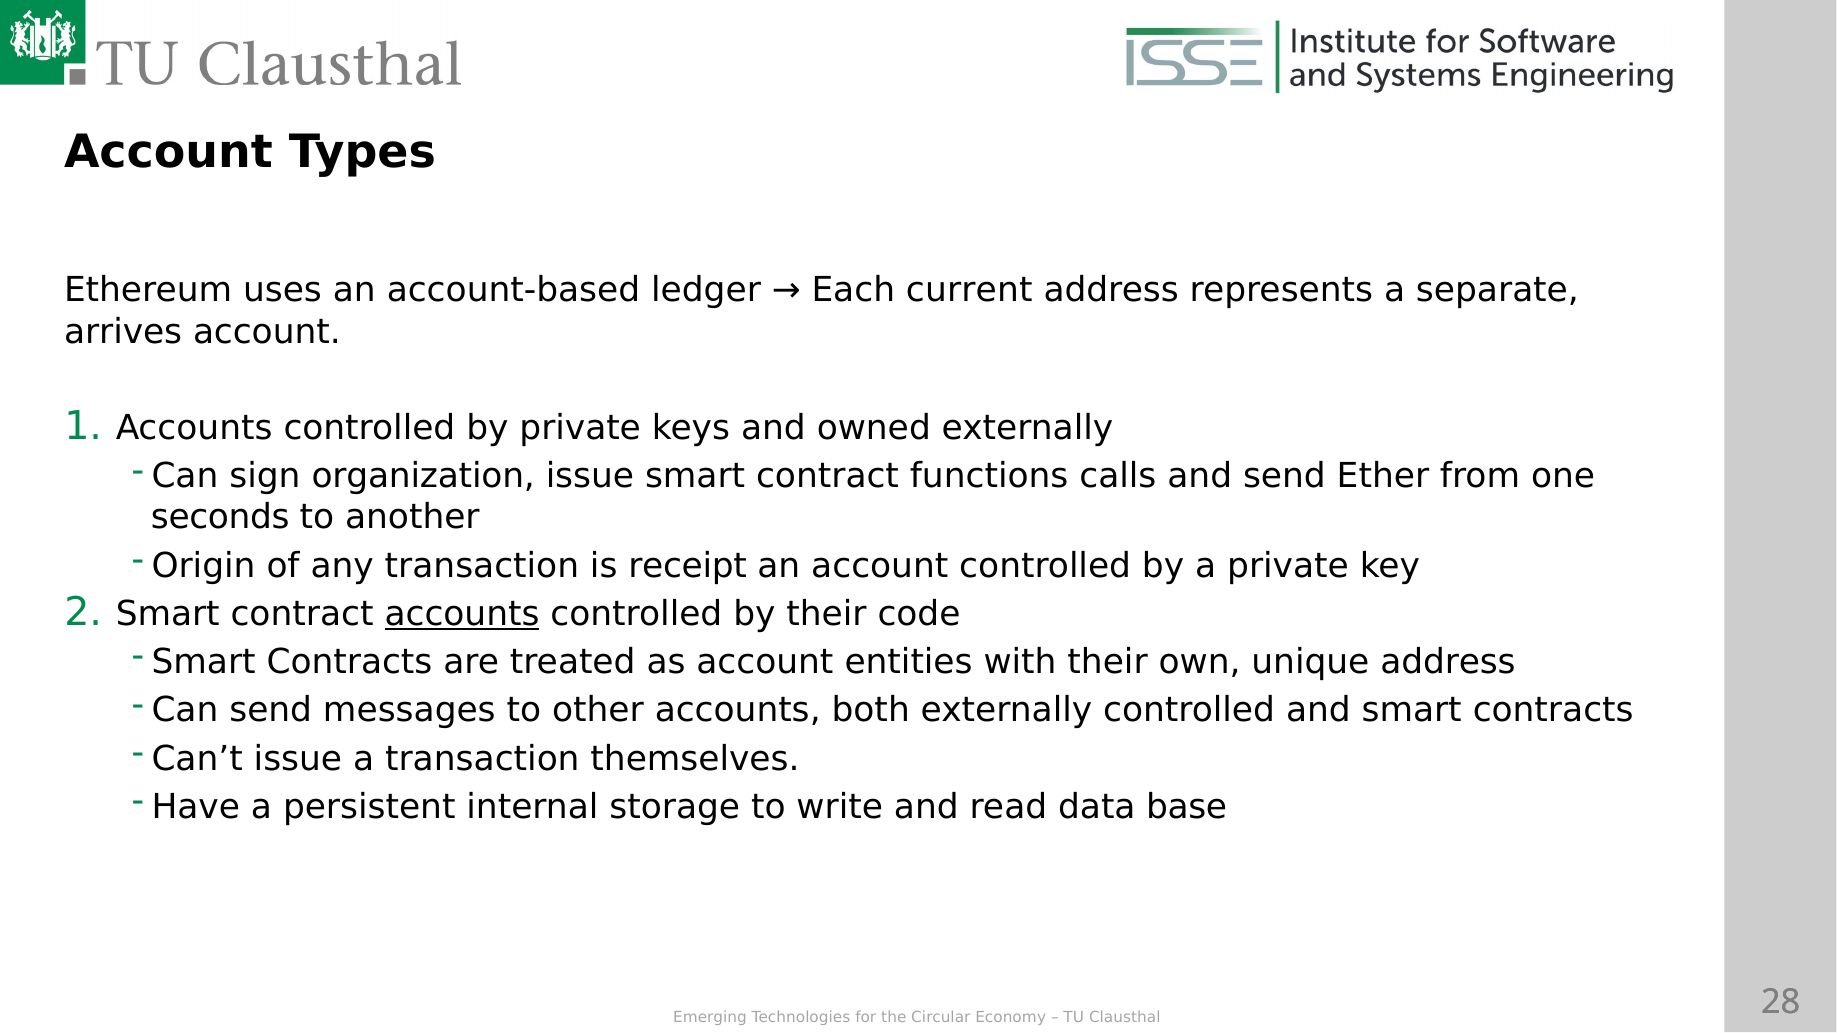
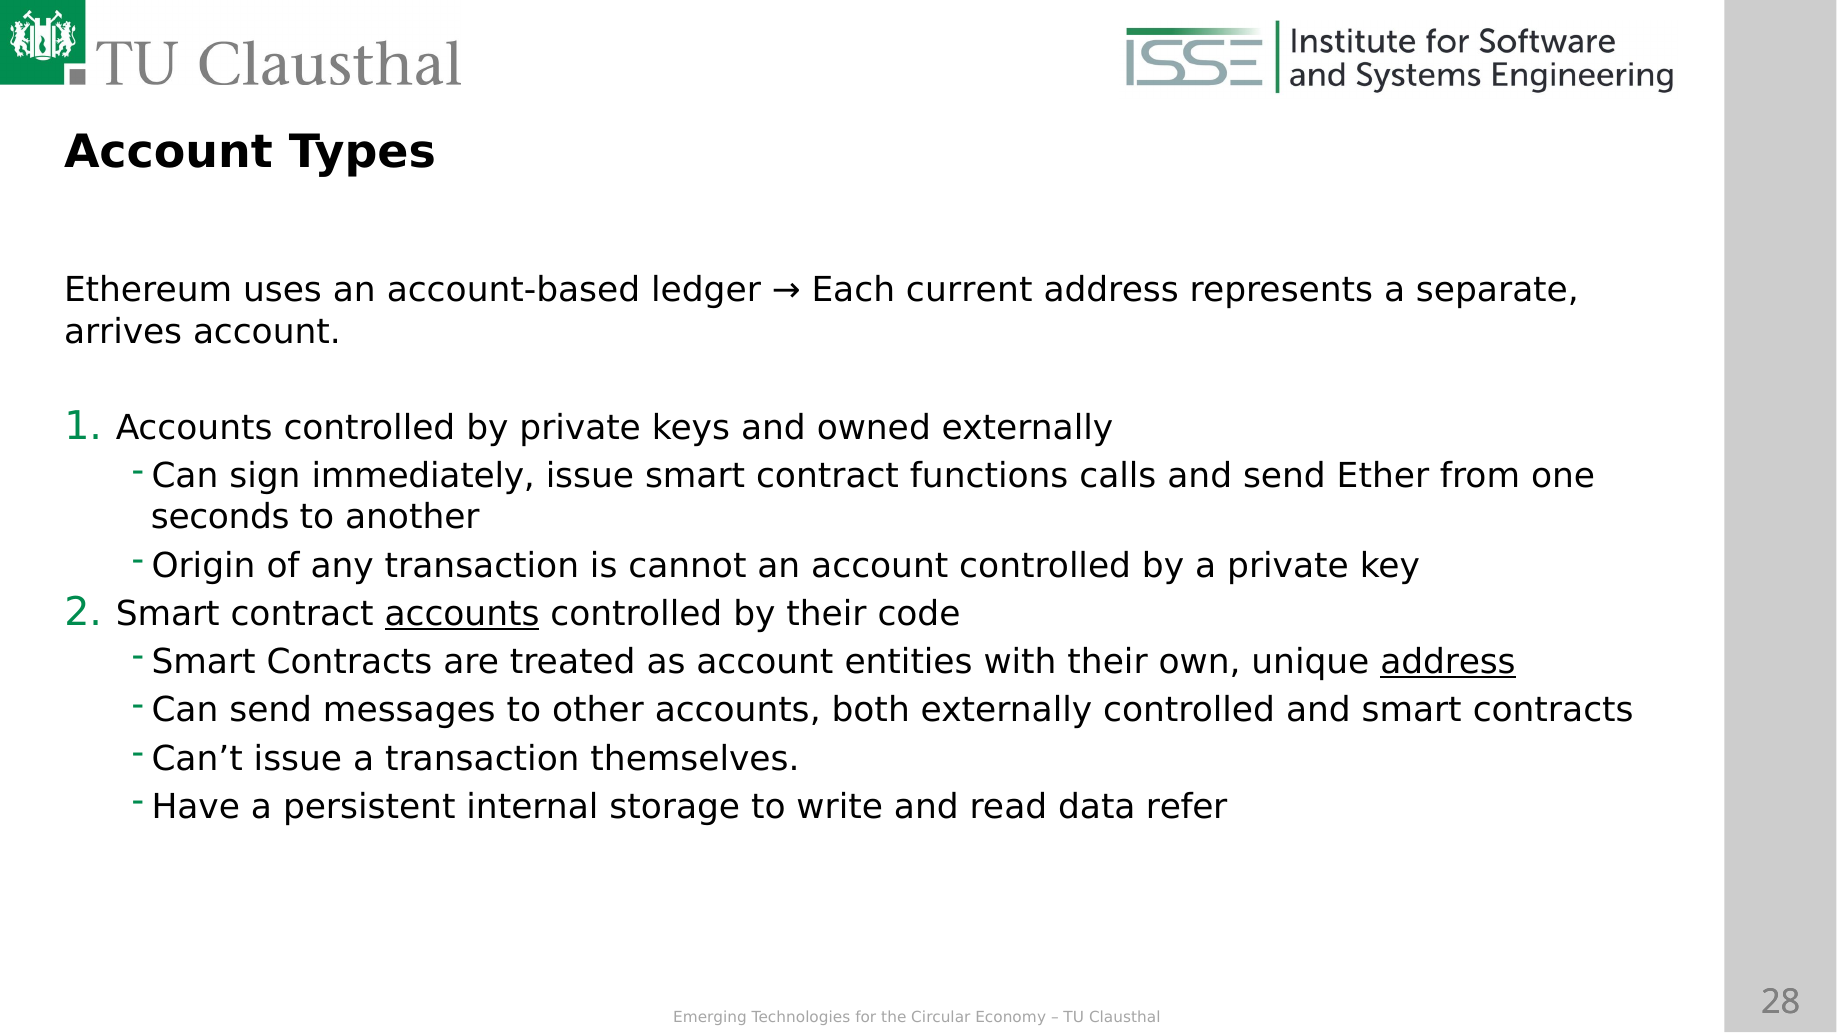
organization: organization -> immediately
receipt: receipt -> cannot
address at (1448, 662) underline: none -> present
base: base -> refer
